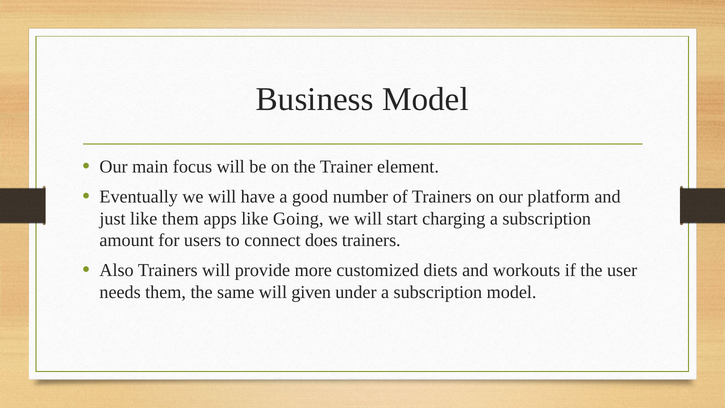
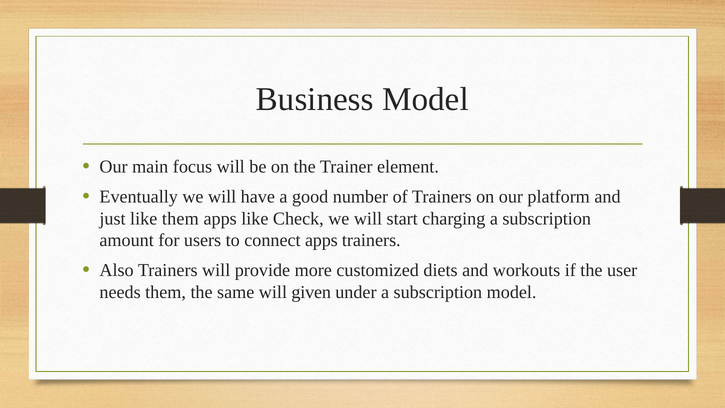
Going: Going -> Check
connect does: does -> apps
